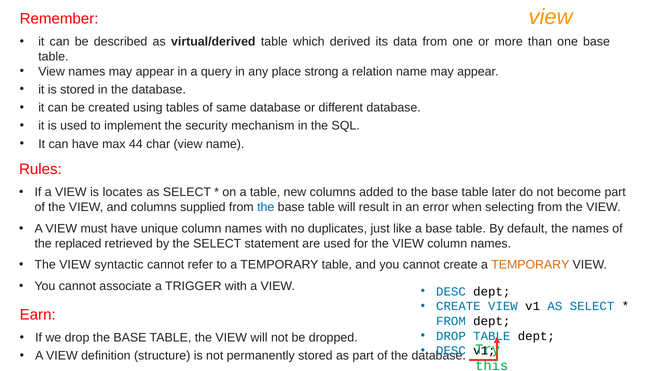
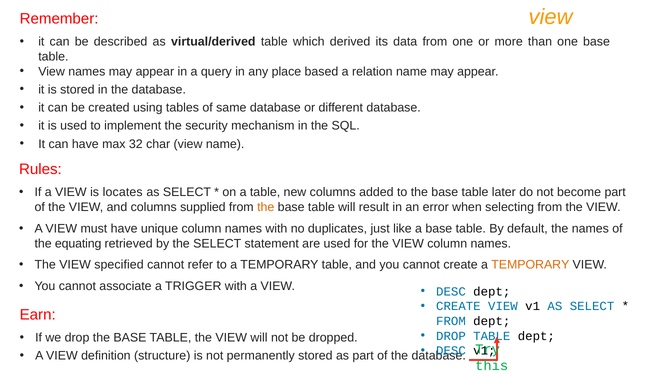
strong: strong -> based
44: 44 -> 32
the at (266, 207) colour: blue -> orange
replaced: replaced -> equating
syntactic: syntactic -> specified
